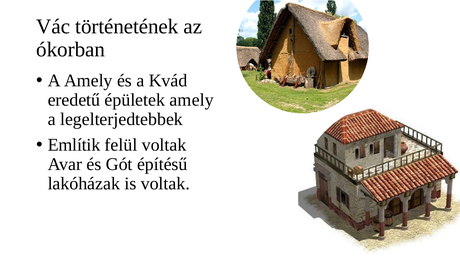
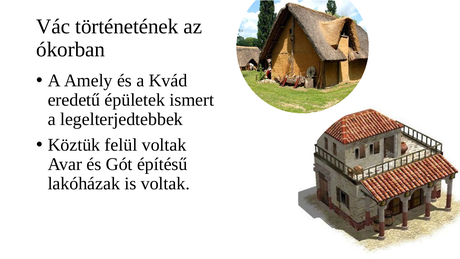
épületek amely: amely -> ismert
Említik: Említik -> Köztük
